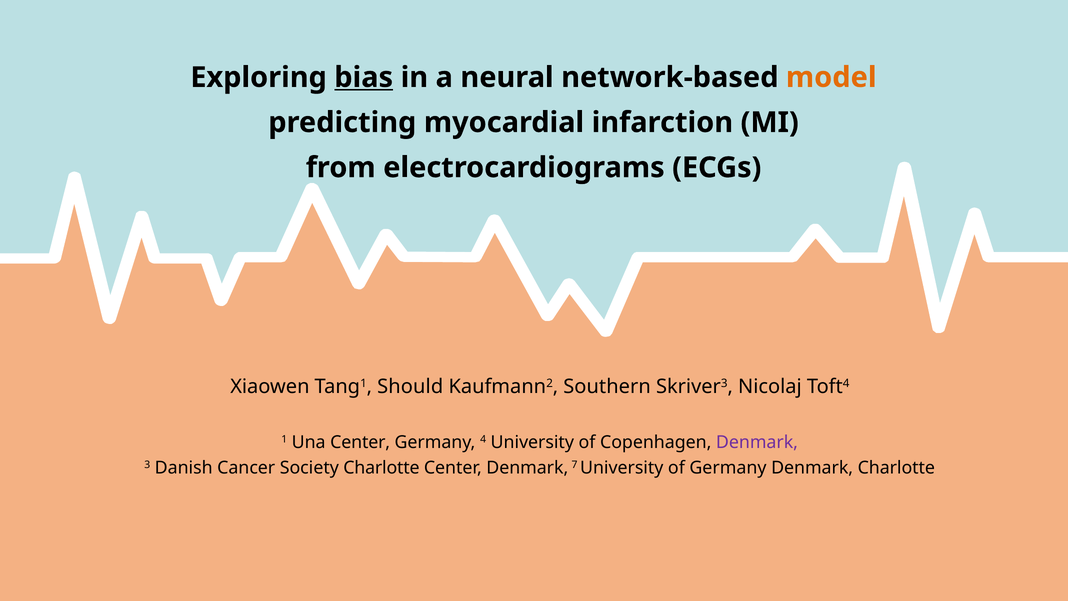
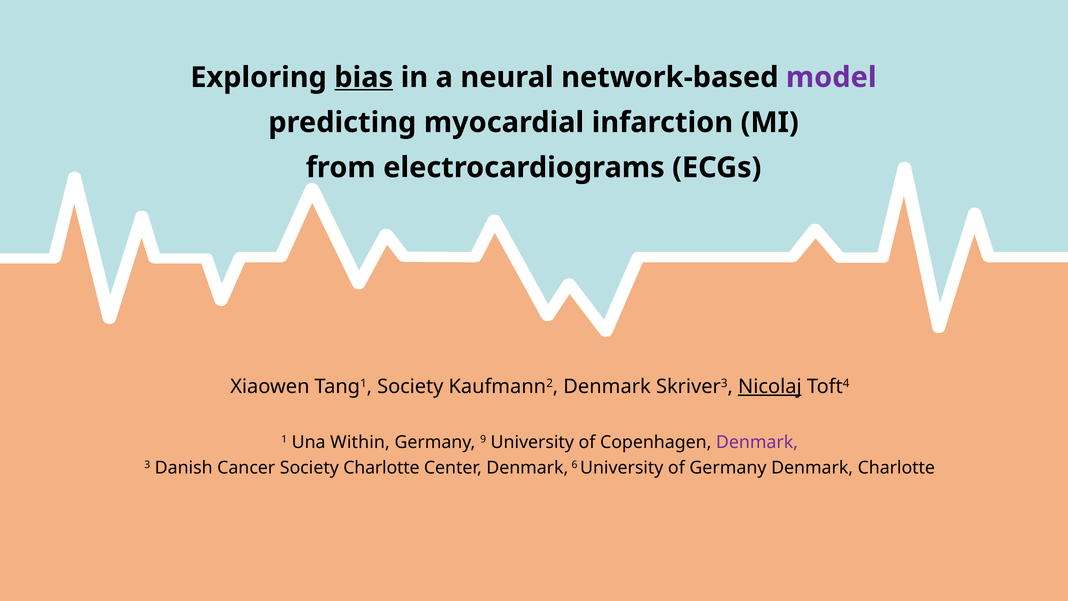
model colour: orange -> purple
Tang1 Should: Should -> Society
Kaufmann2 Southern: Southern -> Denmark
Nicolaj underline: none -> present
Una Center: Center -> Within
4: 4 -> 9
7: 7 -> 6
